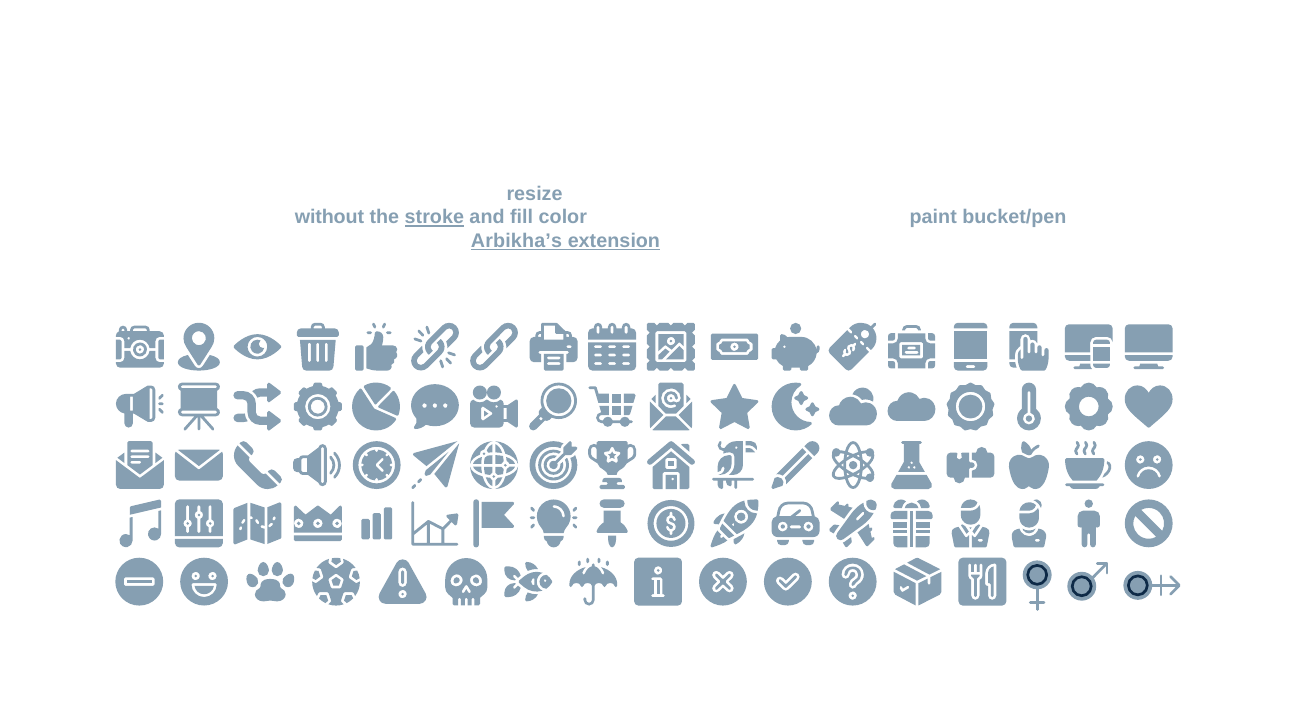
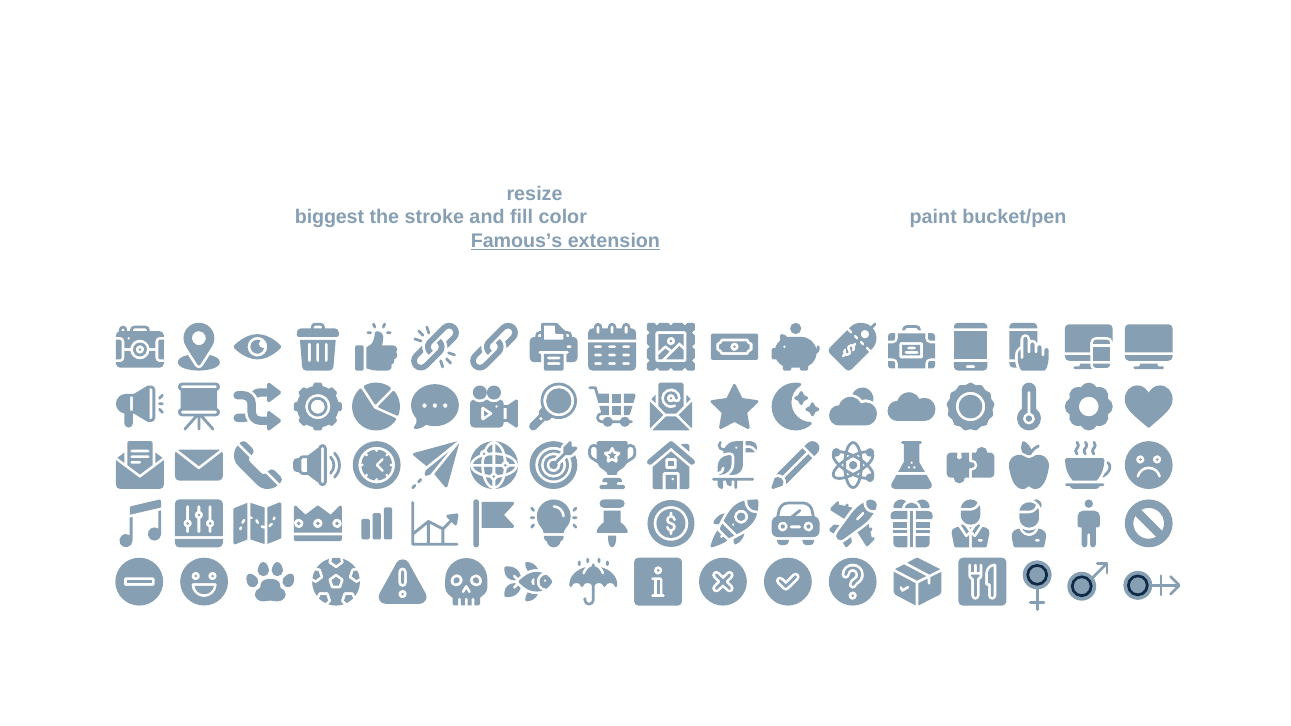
can without: without -> biggest
stroke underline: present -> none
Arbikha’s: Arbikha’s -> Famous’s
